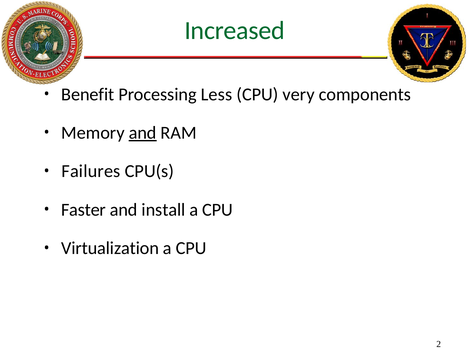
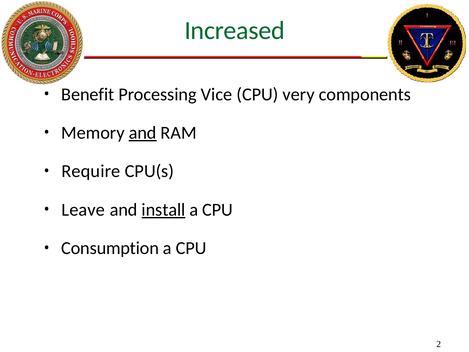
Less: Less -> Vice
Failures: Failures -> Require
Faster: Faster -> Leave
install underline: none -> present
Virtualization: Virtualization -> Consumption
